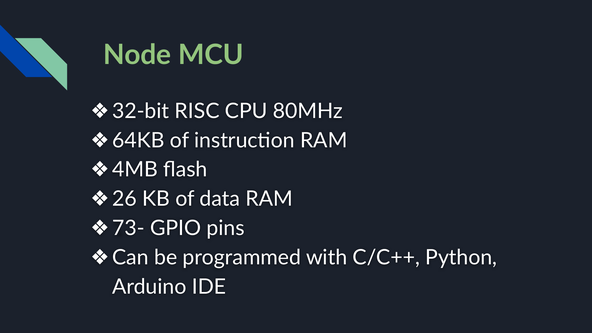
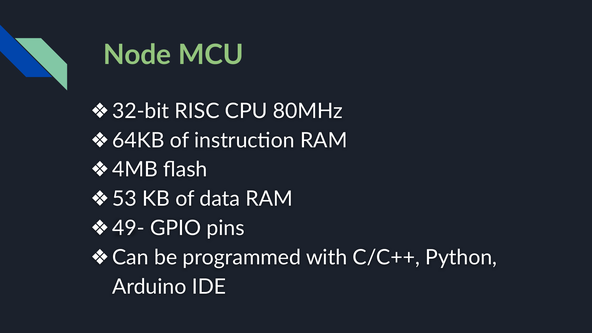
26: 26 -> 53
73-: 73- -> 49-
